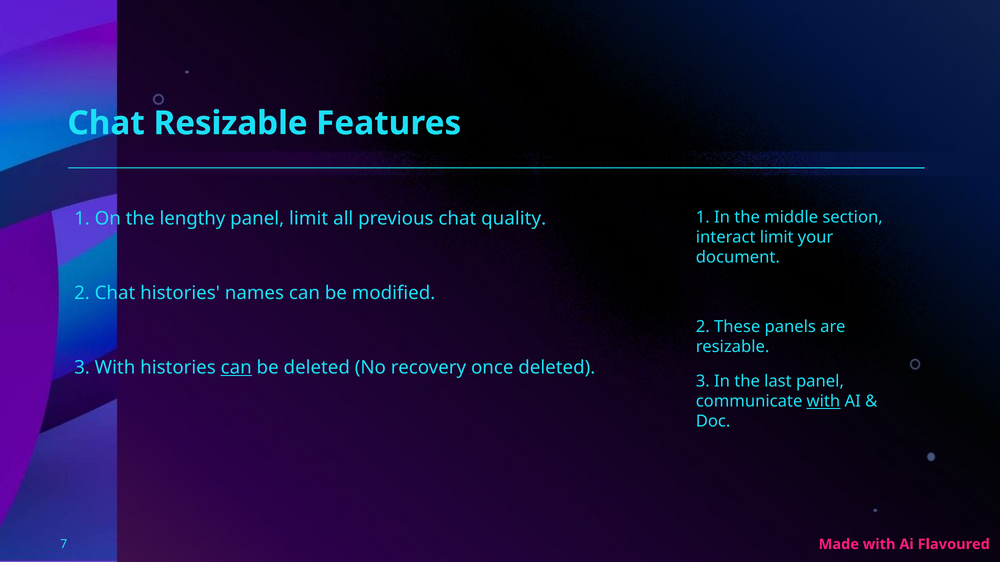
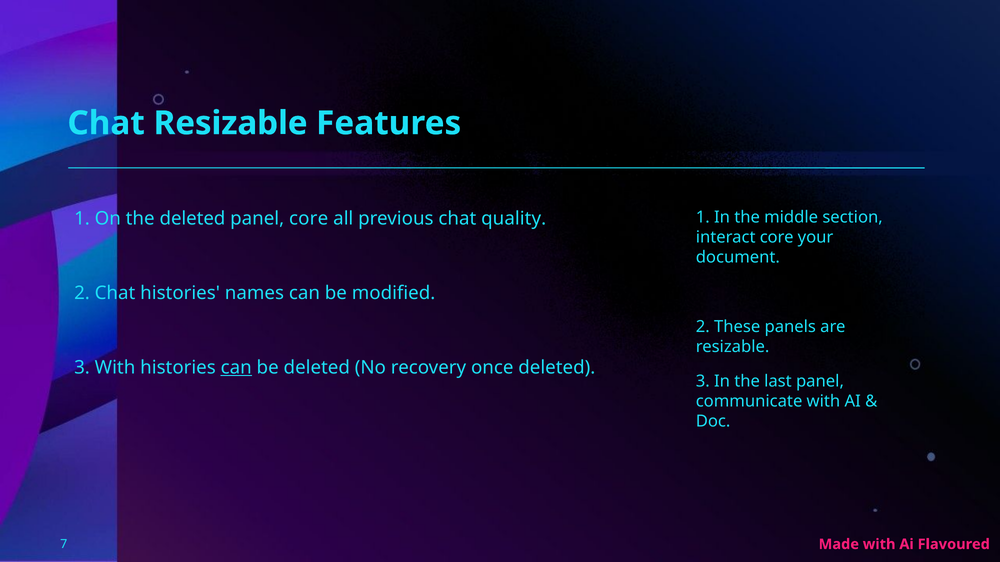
the lengthy: lengthy -> deleted
panel limit: limit -> core
interact limit: limit -> core
with at (823, 402) underline: present -> none
